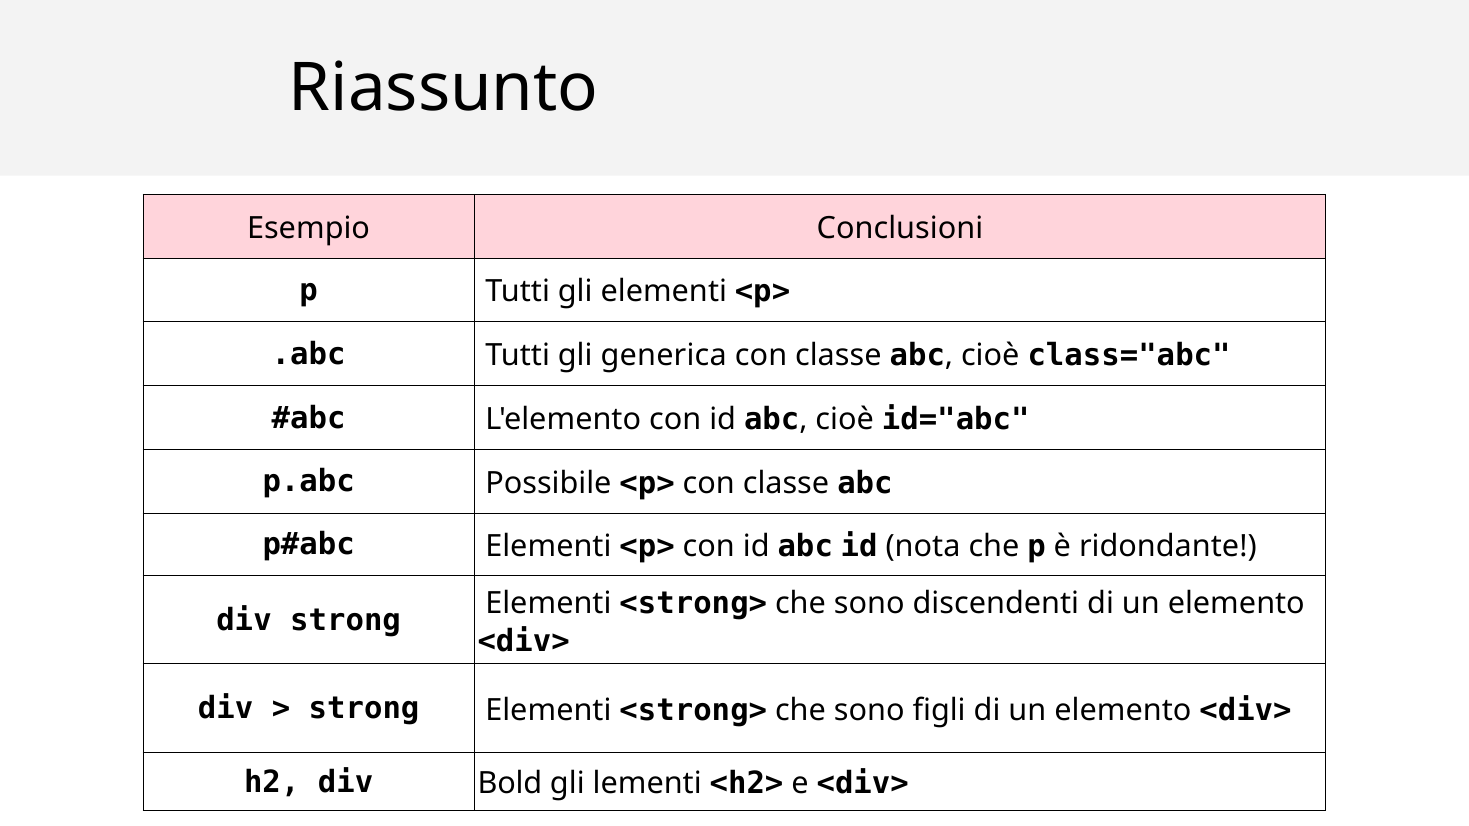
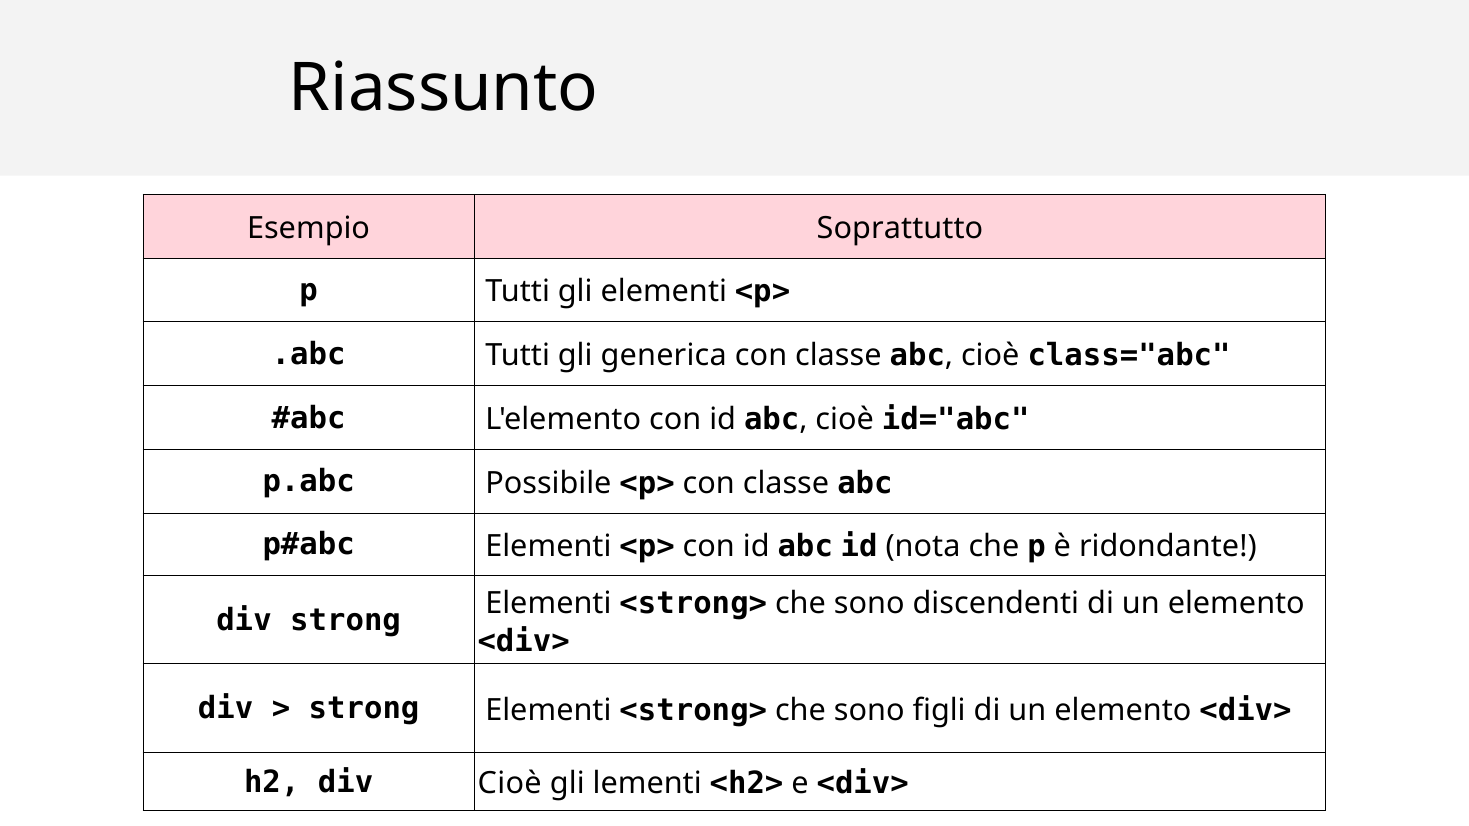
Conclusioni: Conclusioni -> Soprattutto
div Bold: Bold -> Cioè
